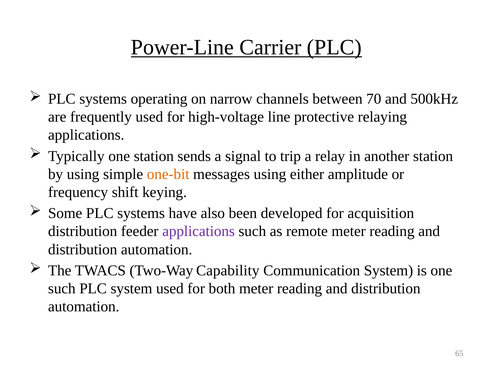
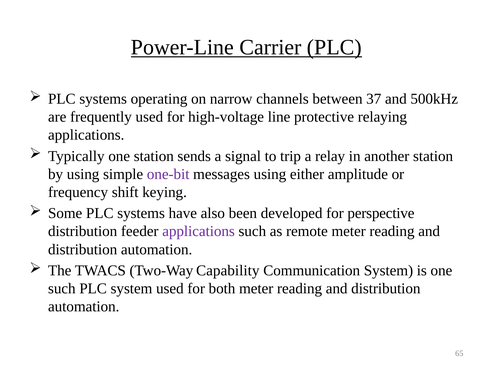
70: 70 -> 37
one-bit colour: orange -> purple
acquisition: acquisition -> perspective
